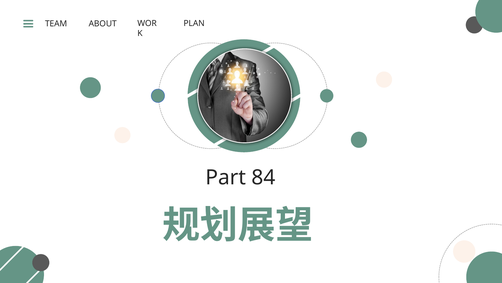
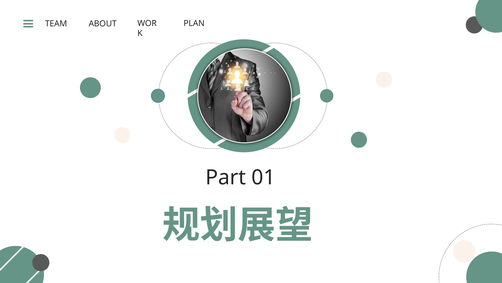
84: 84 -> 01
